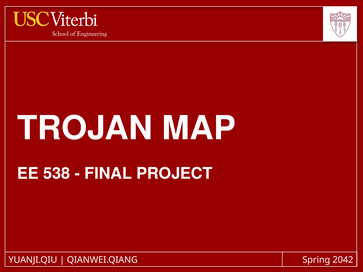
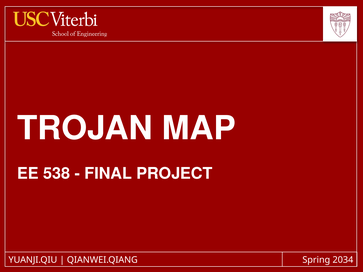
2042: 2042 -> 2034
